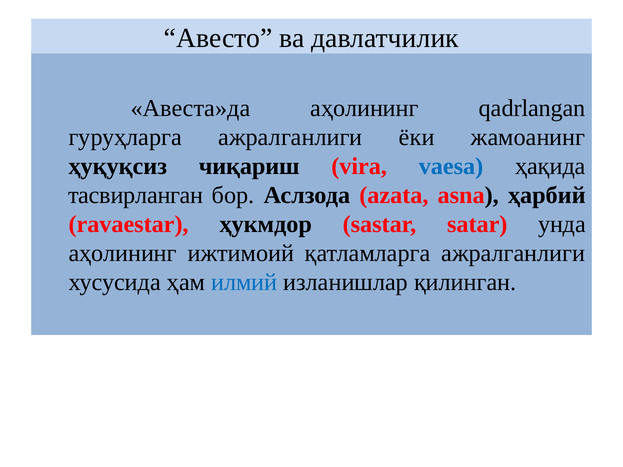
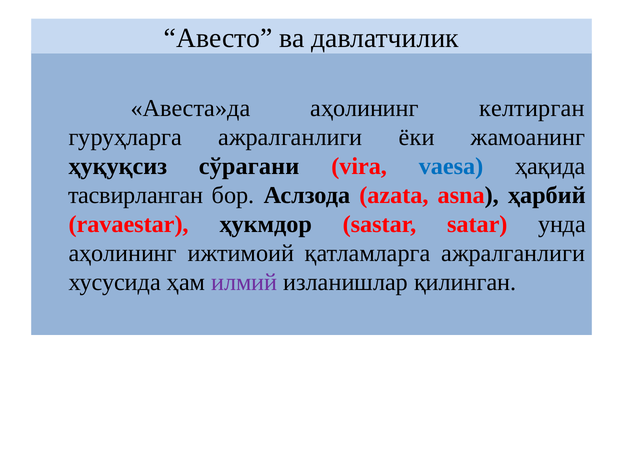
qadrlangan: qadrlangan -> келтирган
чиқариш: чиқариш -> сўрагани
илмий colour: blue -> purple
